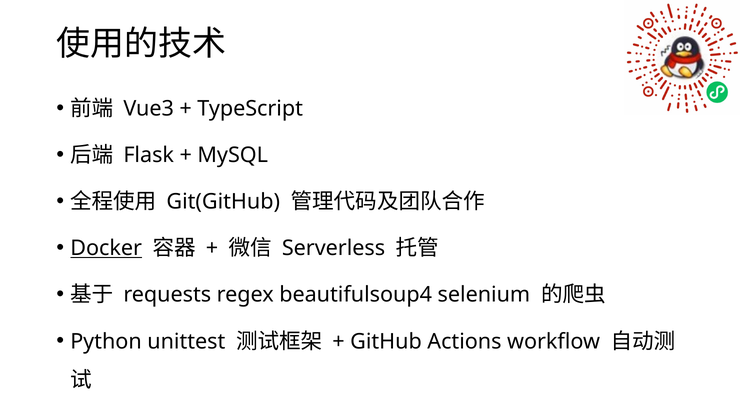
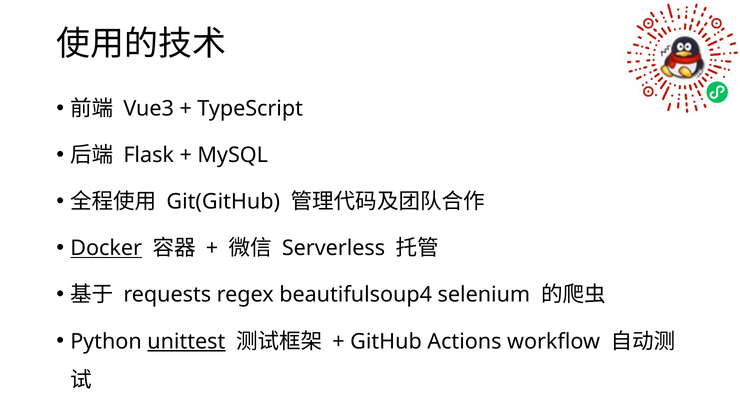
unittest underline: none -> present
